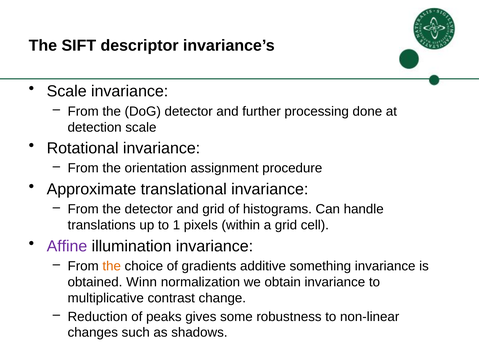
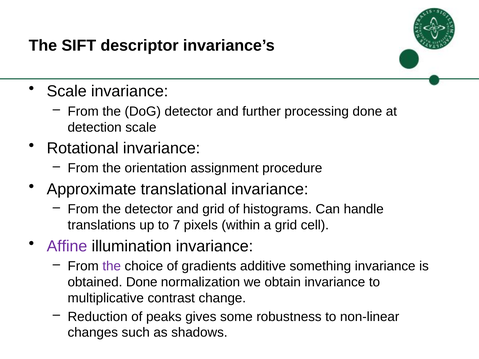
1: 1 -> 7
the at (112, 266) colour: orange -> purple
obtained Winn: Winn -> Done
